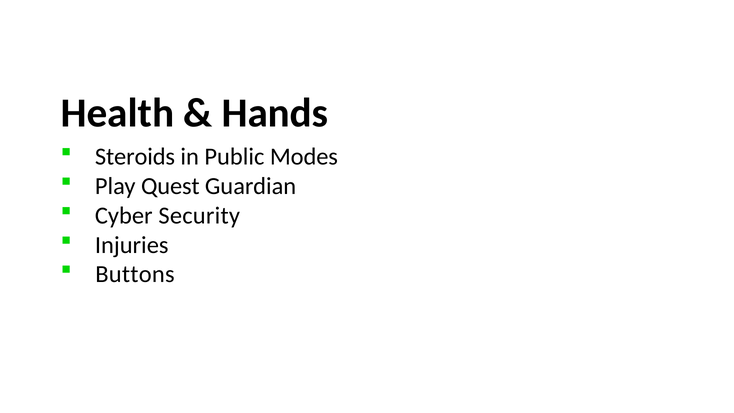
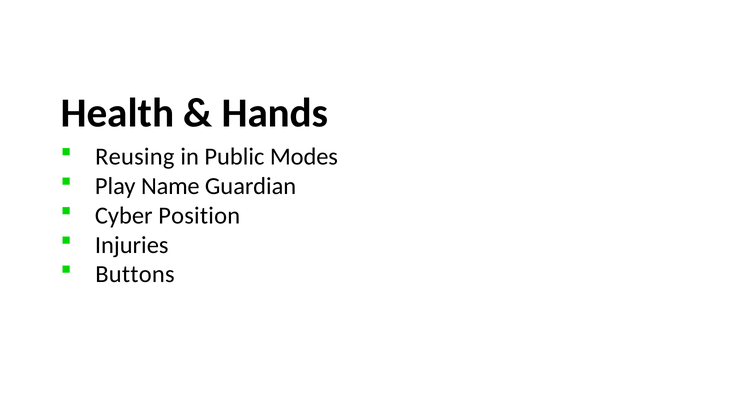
Steroids: Steroids -> Reusing
Quest: Quest -> Name
Security: Security -> Position
